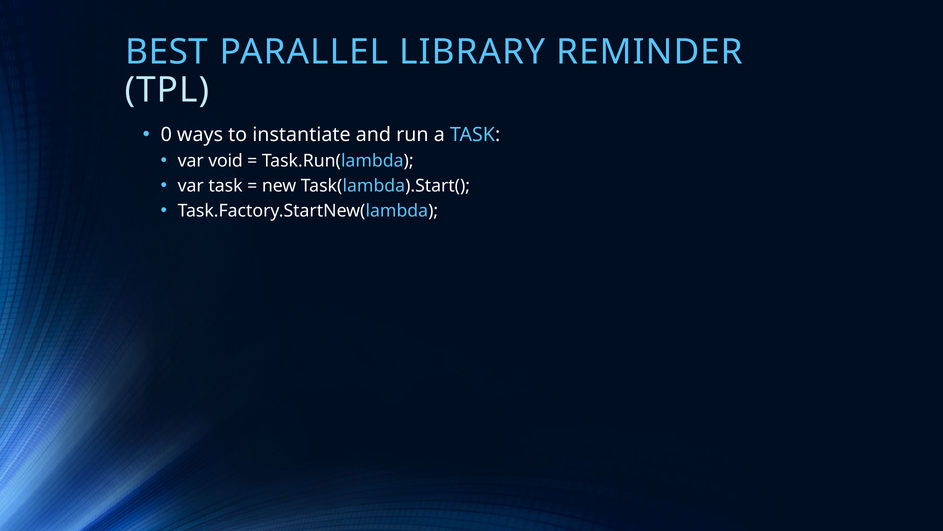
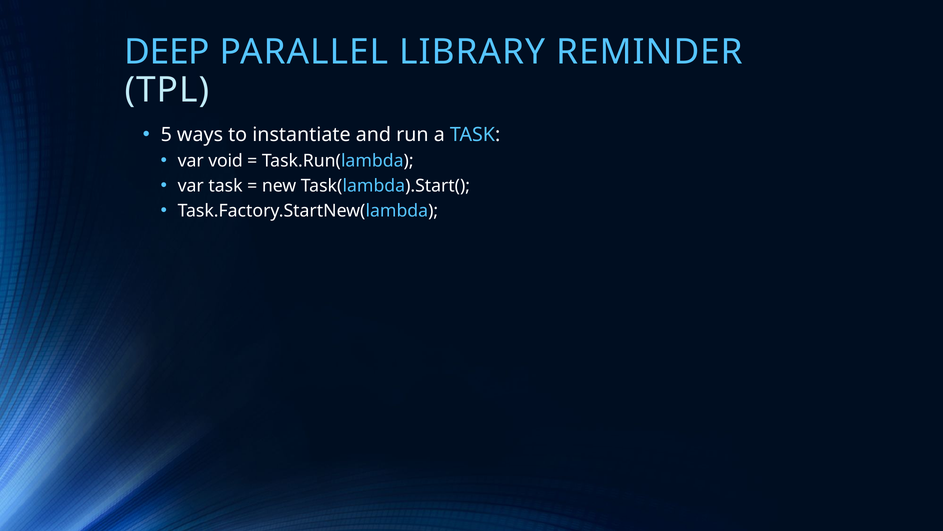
BEST: BEST -> DEEP
0: 0 -> 5
